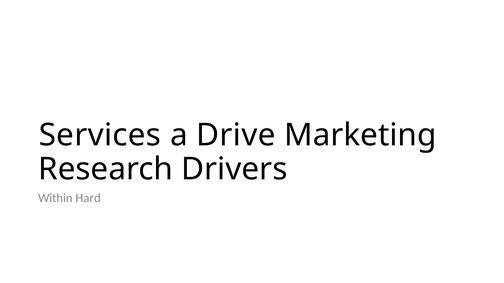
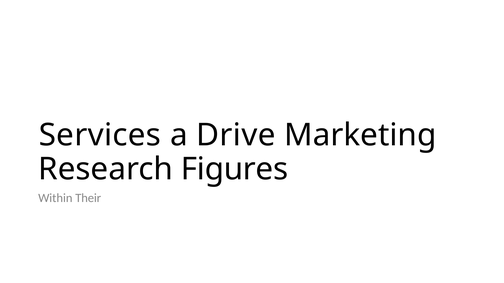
Drivers: Drivers -> Figures
Hard: Hard -> Their
